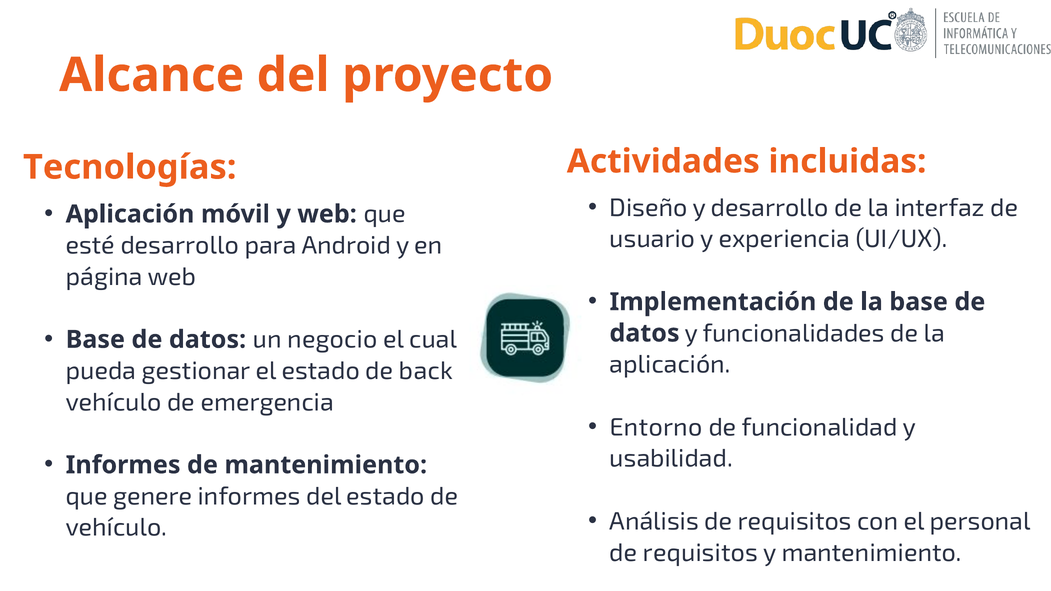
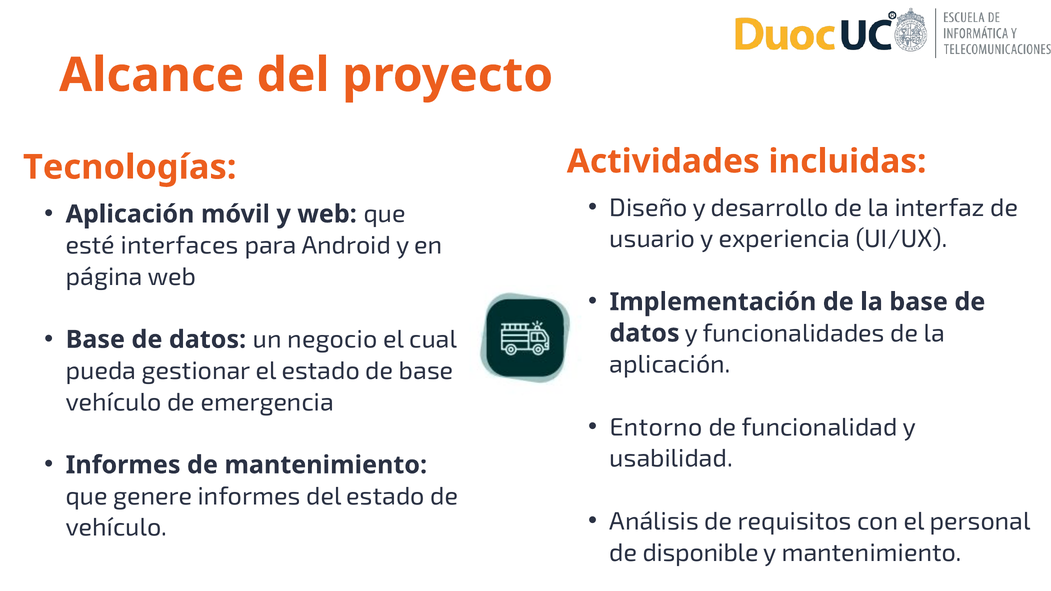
esté desarrollo: desarrollo -> interfaces
de back: back -> base
requisitos at (700, 553): requisitos -> disponible
